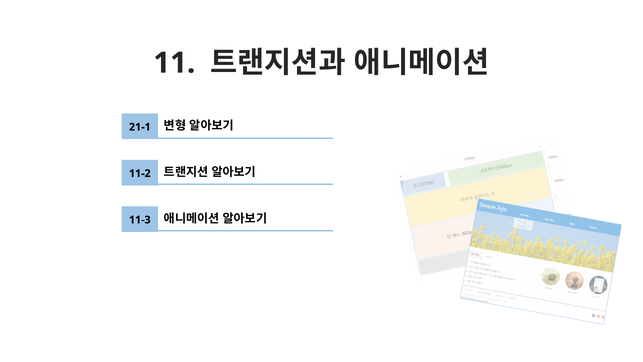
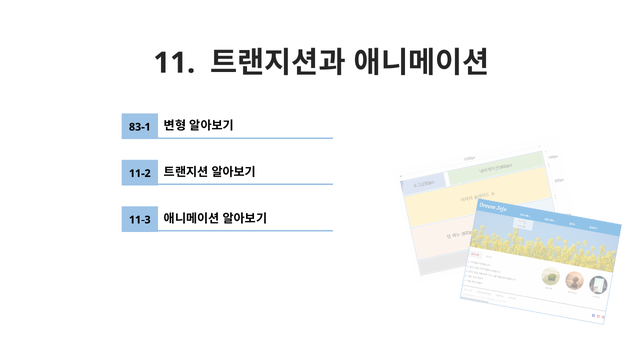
21-1: 21-1 -> 83-1
